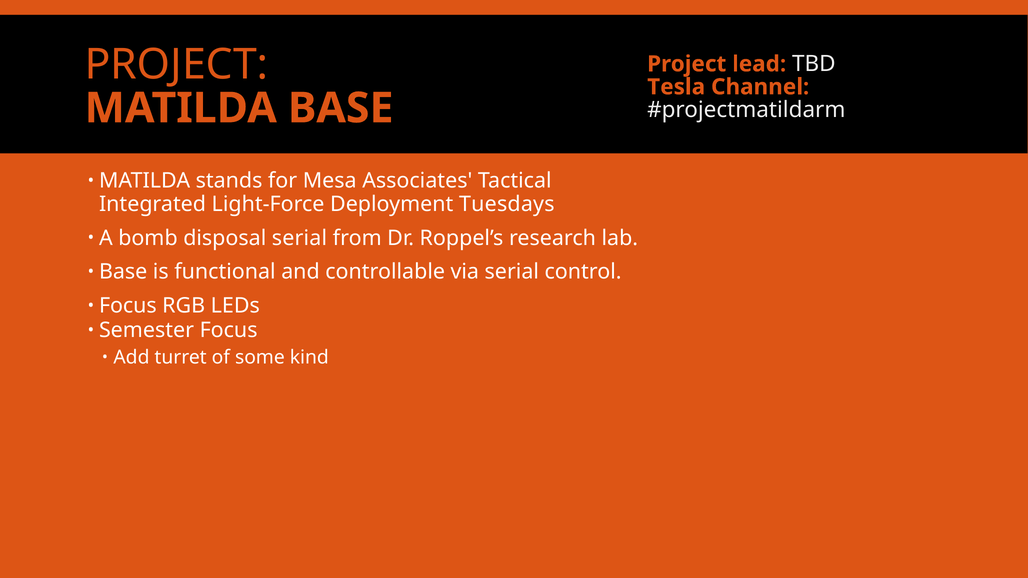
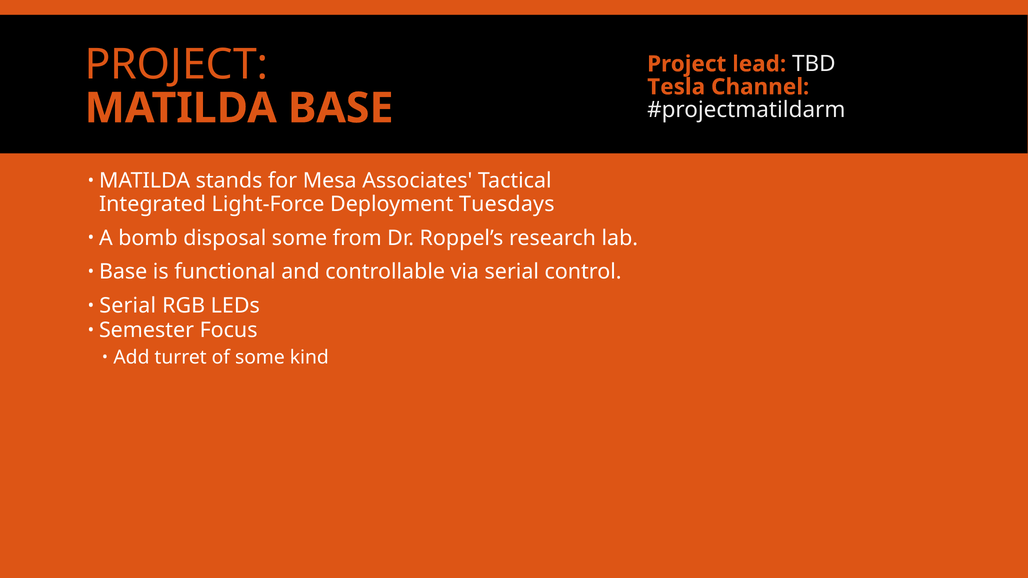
disposal serial: serial -> some
Focus at (128, 306): Focus -> Serial
